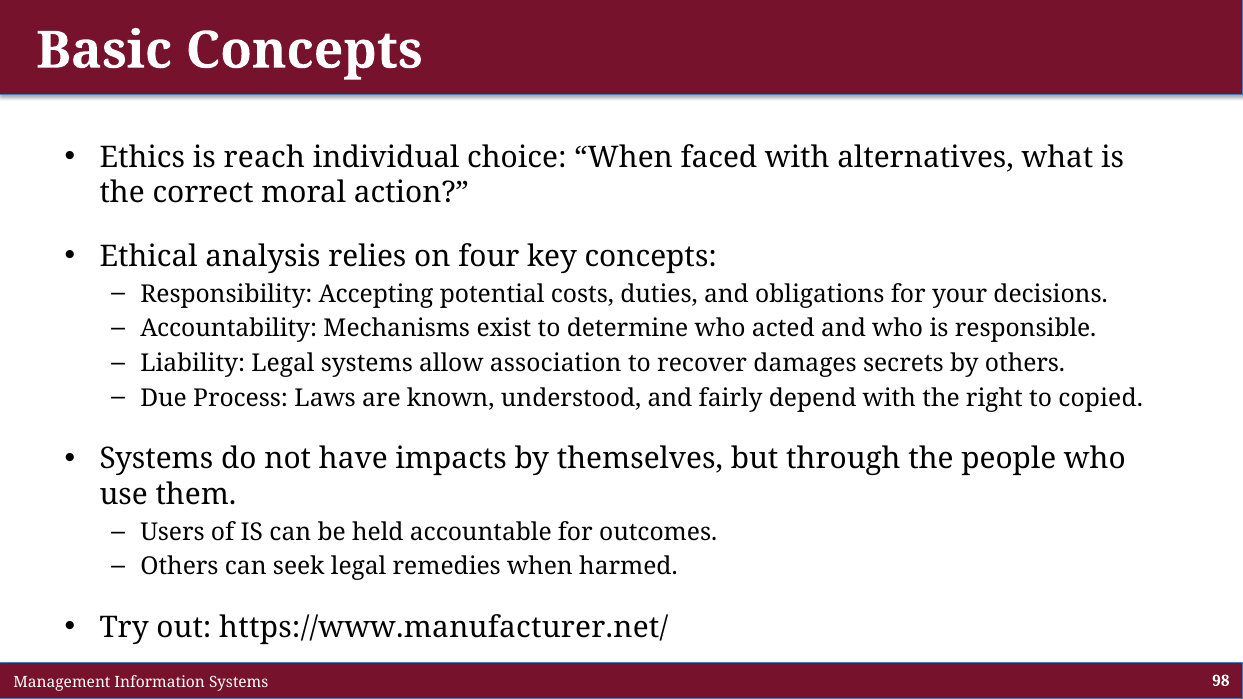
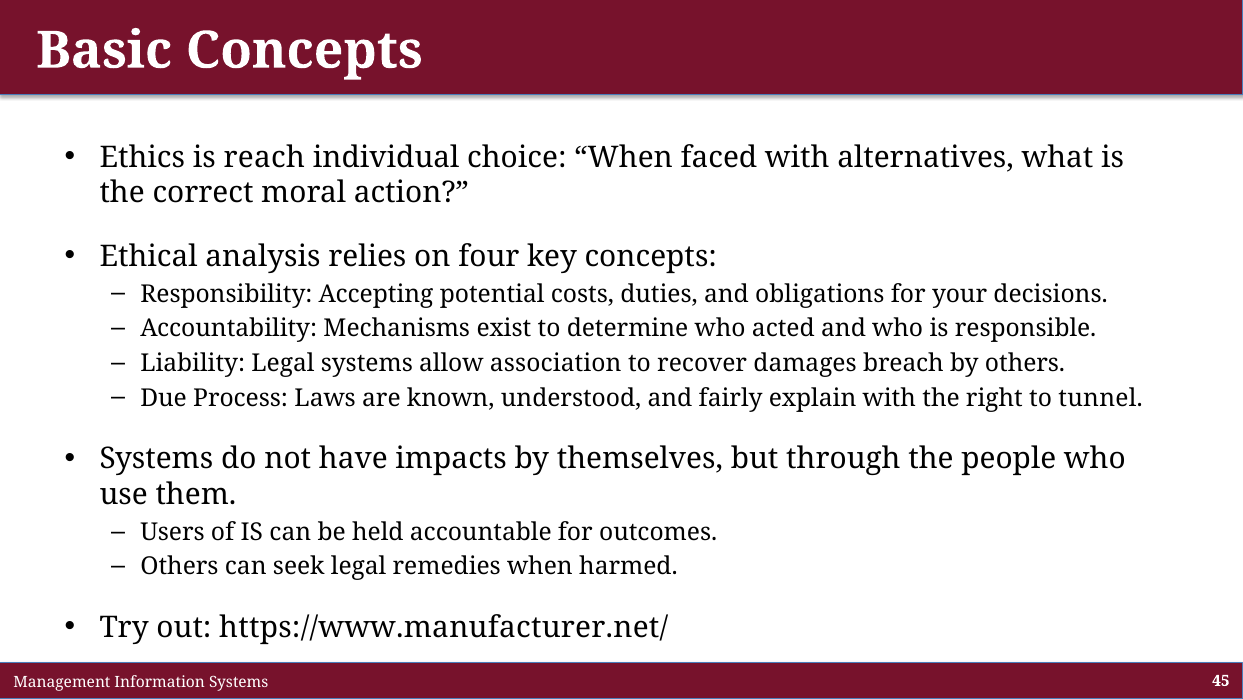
secrets: secrets -> breach
depend: depend -> explain
copied: copied -> tunnel
98: 98 -> 45
